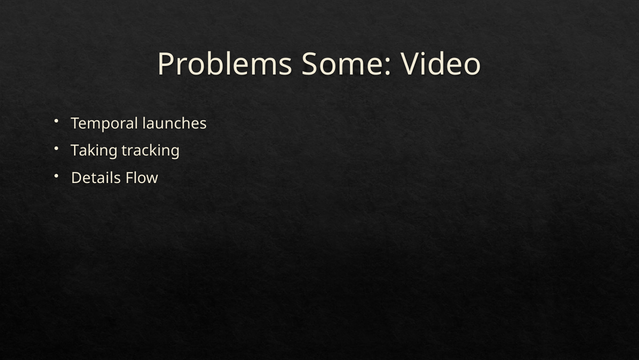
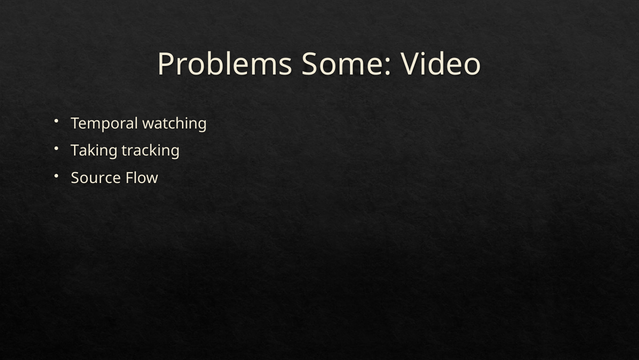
launches: launches -> watching
Details: Details -> Source
